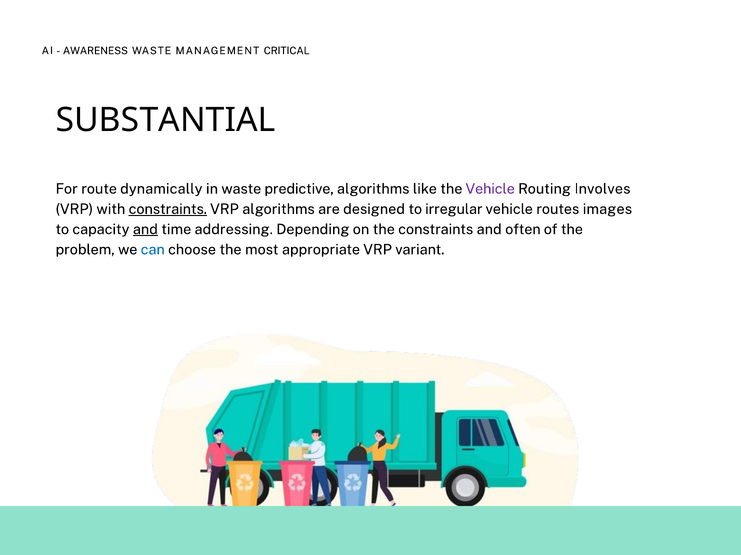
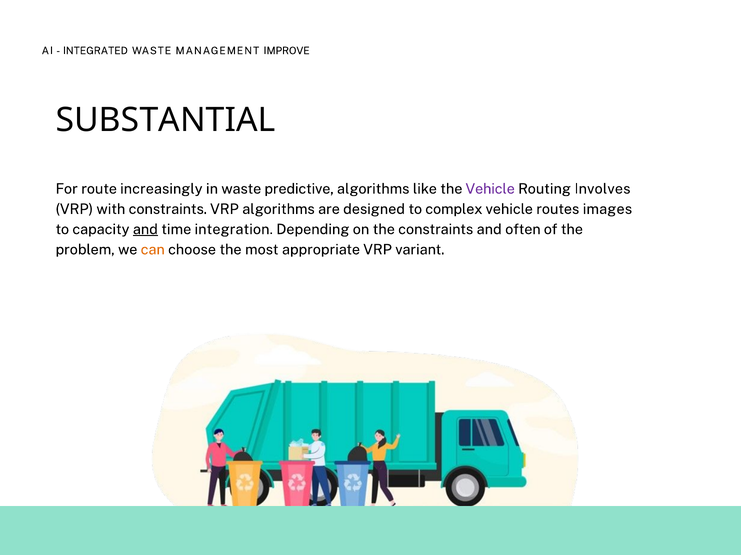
AWARENESS: AWARENESS -> INTEGRATED
CRITICAL: CRITICAL -> IMPROVE
dynamically: dynamically -> increasingly
constraints at (168, 209) underline: present -> none
irregular: irregular -> complex
addressing: addressing -> integration
can colour: blue -> orange
